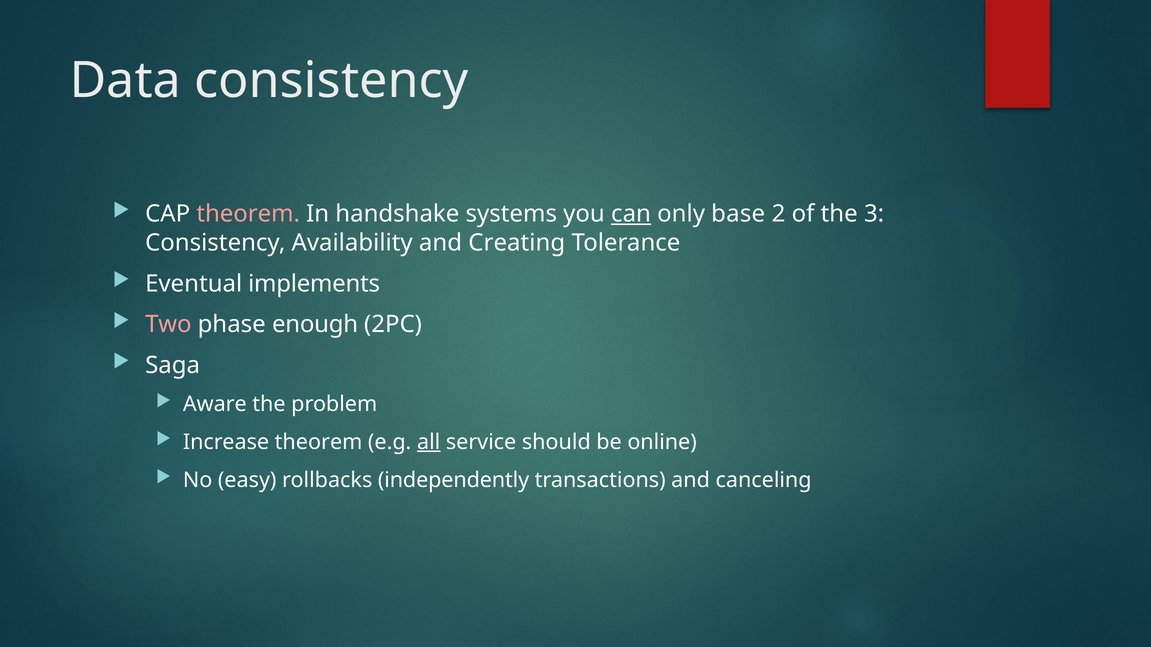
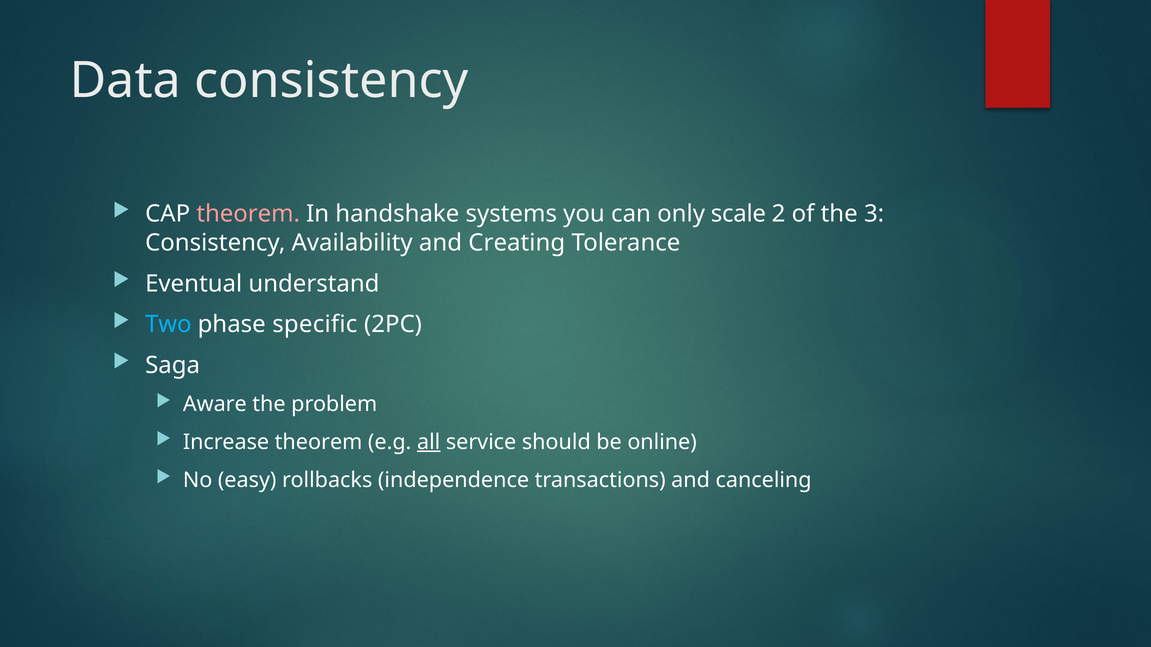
can underline: present -> none
base: base -> scale
implements: implements -> understand
Two colour: pink -> light blue
enough: enough -> specific
independently: independently -> independence
